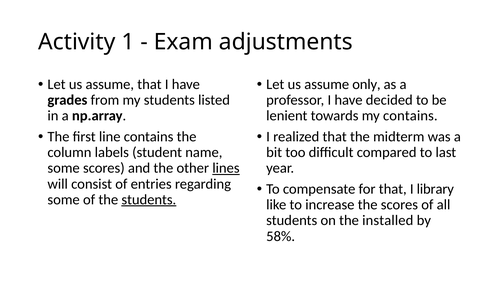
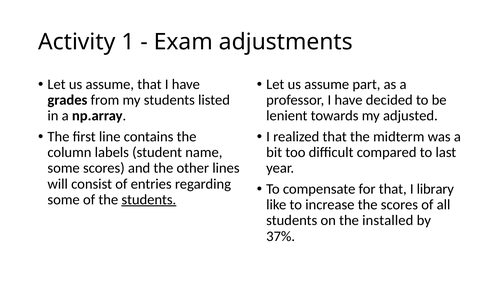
only: only -> part
my contains: contains -> adjusted
lines underline: present -> none
58%: 58% -> 37%
